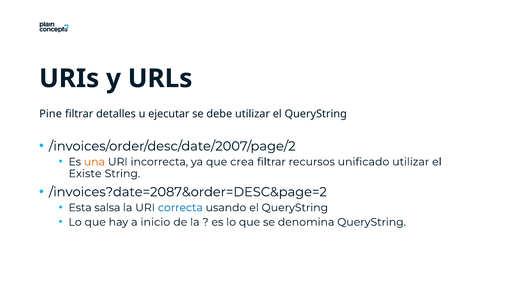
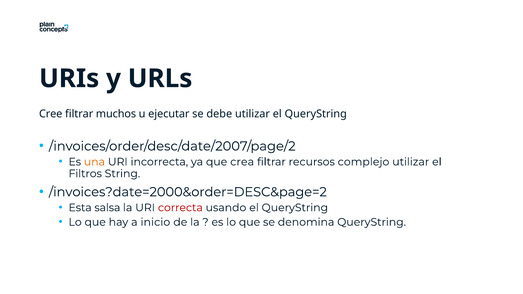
Pine: Pine -> Cree
detalles: detalles -> muchos
unificado: unificado -> complejo
Existe: Existe -> Filtros
/invoices?date=2087&order=DESC&page=2: /invoices?date=2087&order=DESC&page=2 -> /invoices?date=2000&order=DESC&page=2
correcta colour: blue -> red
